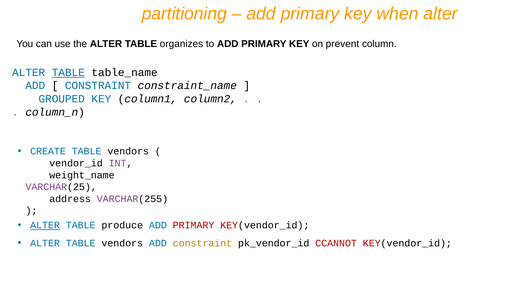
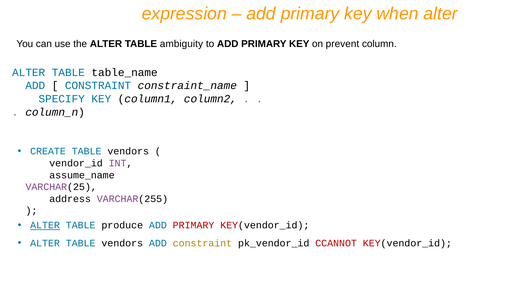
partitioning: partitioning -> expression
organizes: organizes -> ambiguity
TABLE at (68, 72) underline: present -> none
GROUPED: GROUPED -> SPECIFY
weight_name: weight_name -> assume_name
